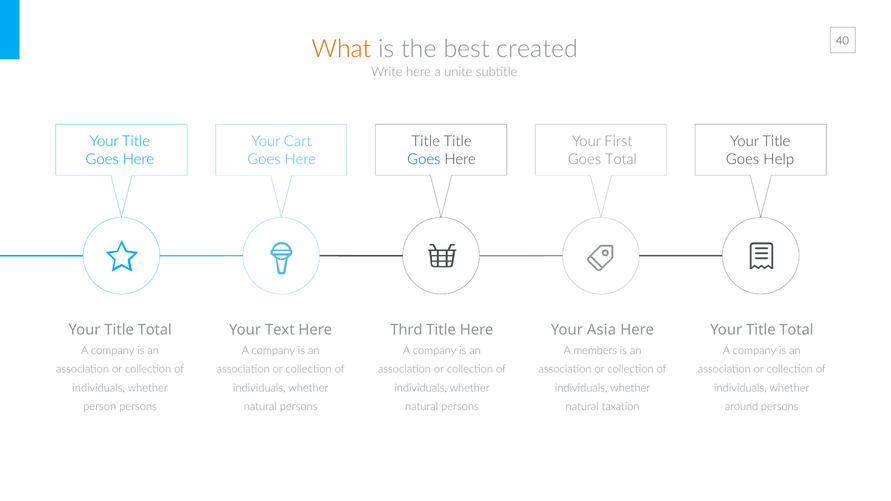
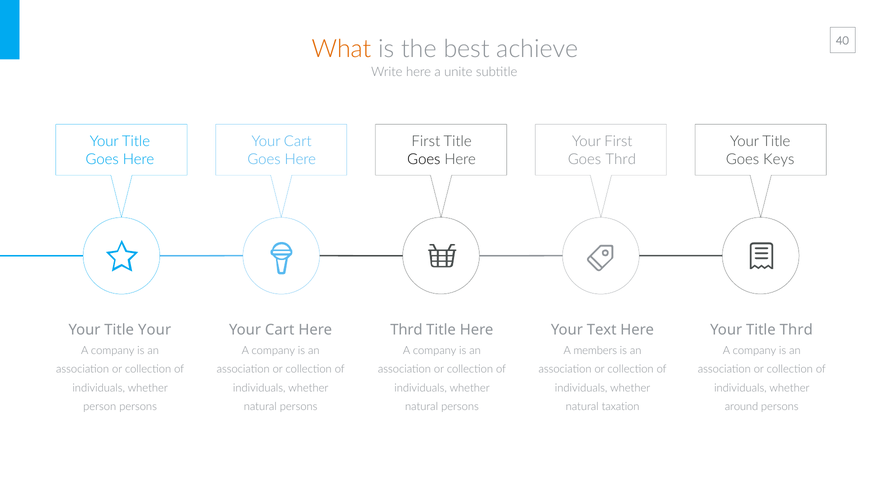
created: created -> achieve
Title at (426, 141): Title -> First
Goes at (424, 159) colour: blue -> black
Goes Total: Total -> Thrd
Help: Help -> Keys
Total at (155, 330): Total -> Your
Text at (280, 330): Text -> Cart
Asia: Asia -> Text
Total at (796, 330): Total -> Thrd
